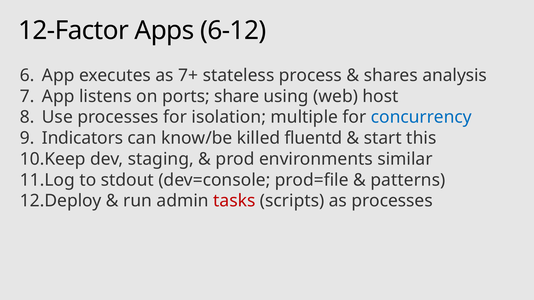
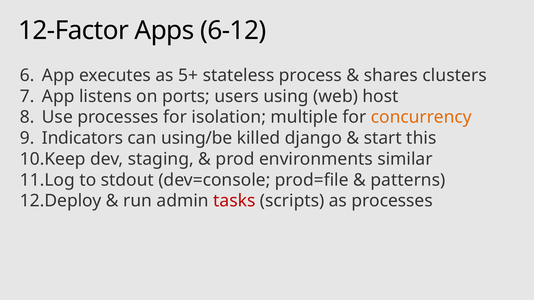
7+: 7+ -> 5+
analysis: analysis -> clusters
share: share -> users
concurrency colour: blue -> orange
know/be: know/be -> using/be
fluentd: fluentd -> django
